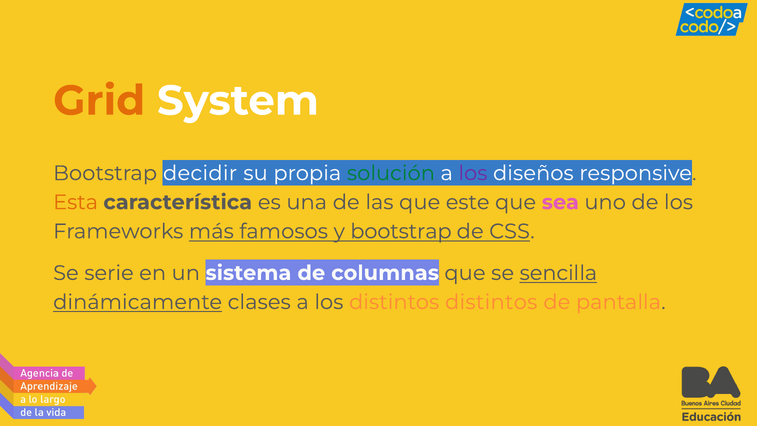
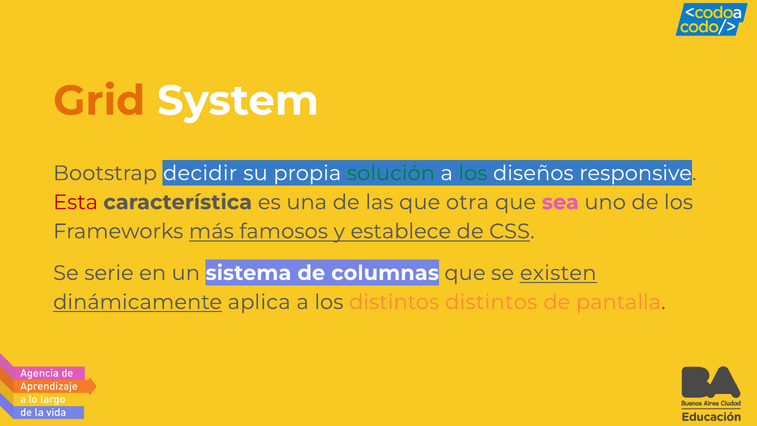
los at (473, 173) colour: purple -> green
Esta colour: orange -> red
este: este -> otra
y bootstrap: bootstrap -> establece
sencilla: sencilla -> existen
clases: clases -> aplica
